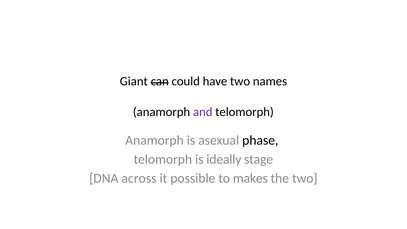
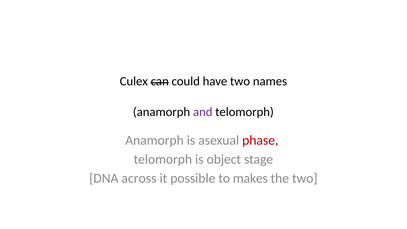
Giant: Giant -> Culex
phase colour: black -> red
ideally: ideally -> object
